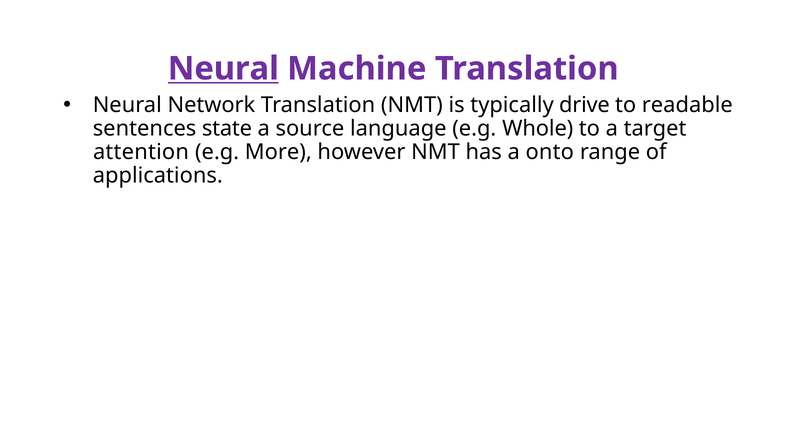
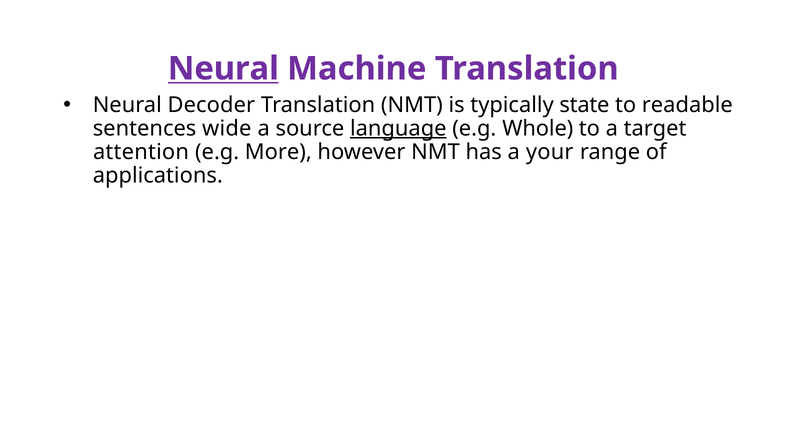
Network: Network -> Decoder
drive: drive -> state
state: state -> wide
language underline: none -> present
onto: onto -> your
